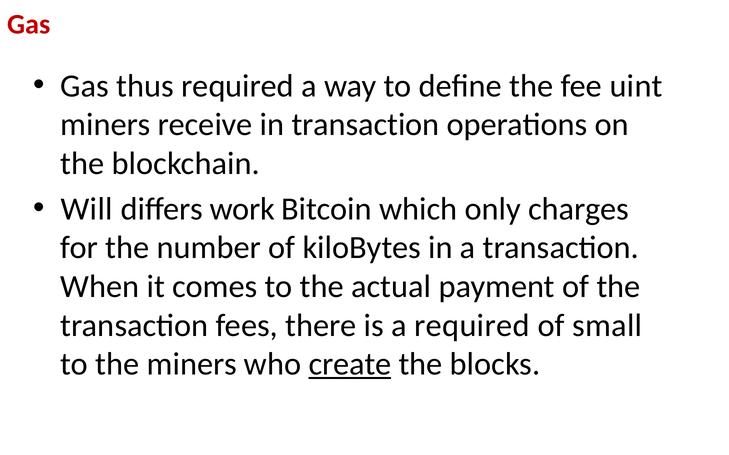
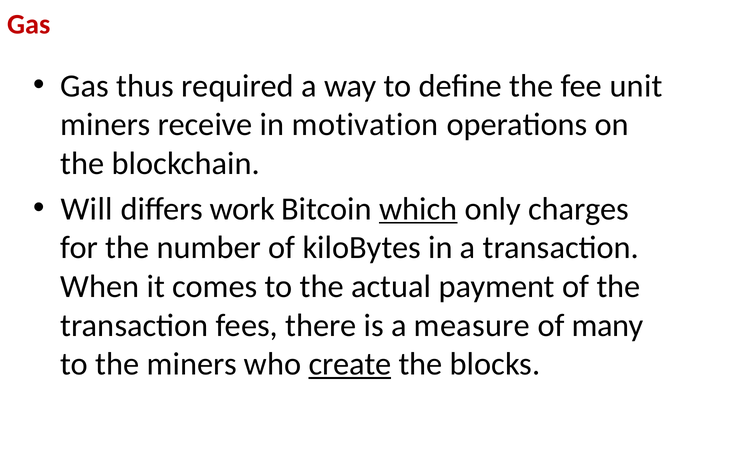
uint: uint -> unit
in transaction: transaction -> motivation
which underline: none -> present
a required: required -> measure
small: small -> many
